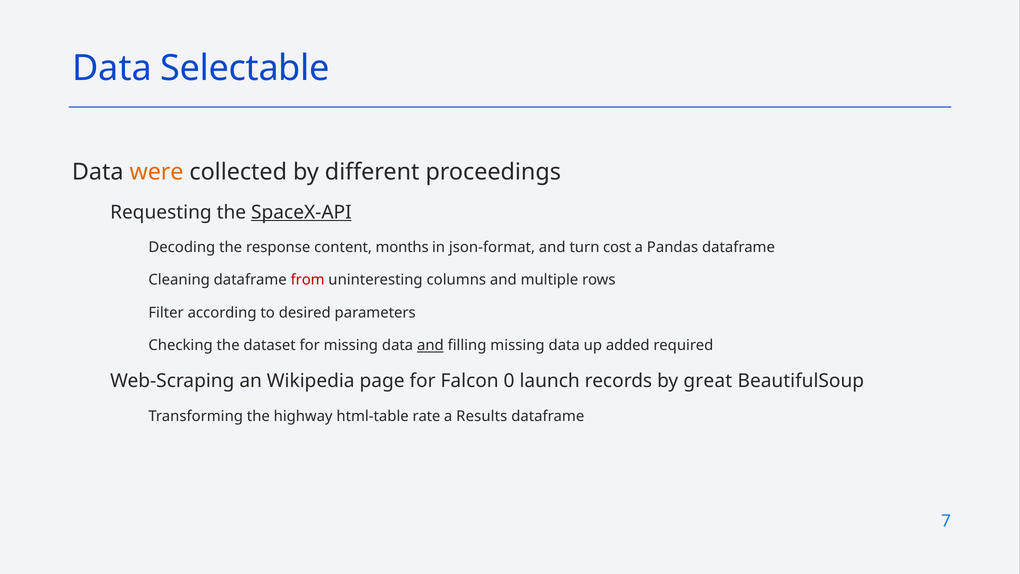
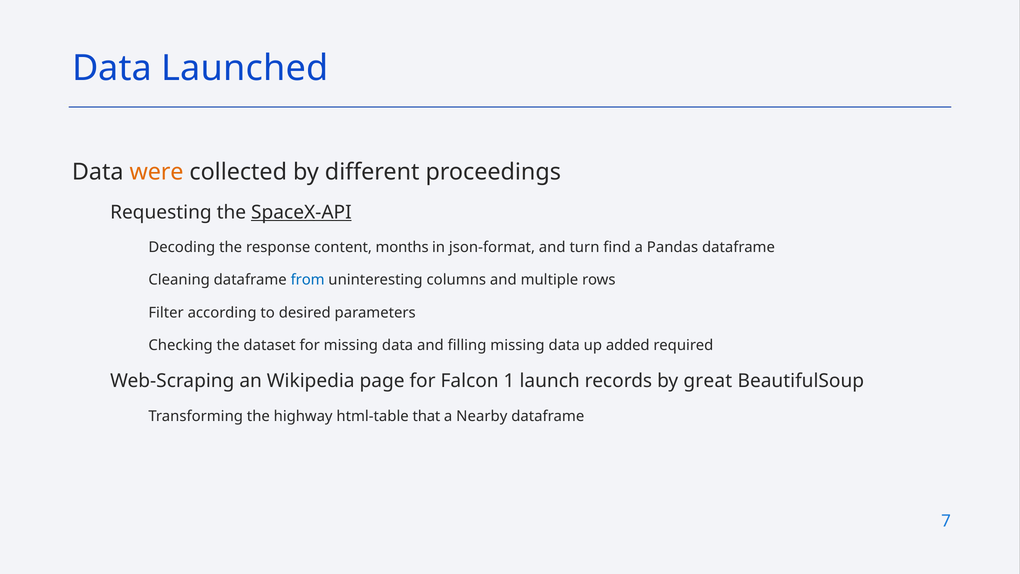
Selectable: Selectable -> Launched
cost: cost -> find
from colour: red -> blue
and at (430, 345) underline: present -> none
0: 0 -> 1
rate: rate -> that
Results: Results -> Nearby
